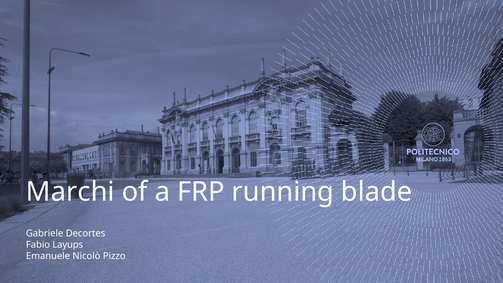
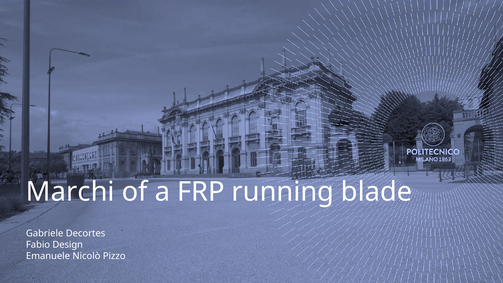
Layups: Layups -> Design
